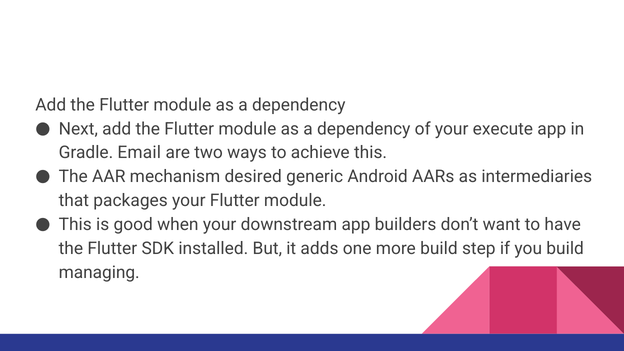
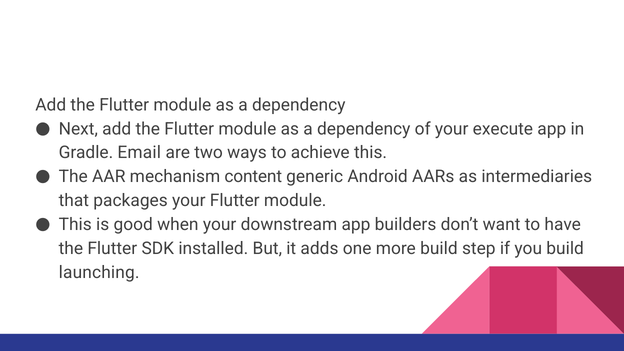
desired: desired -> content
managing: managing -> launching
